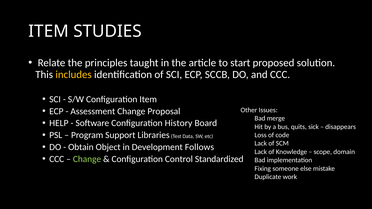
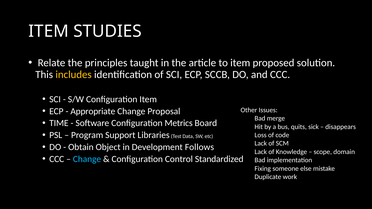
to start: start -> item
Assessment: Assessment -> Appropriate
HELP: HELP -> TIME
History: History -> Metrics
Change at (87, 159) colour: light green -> light blue
